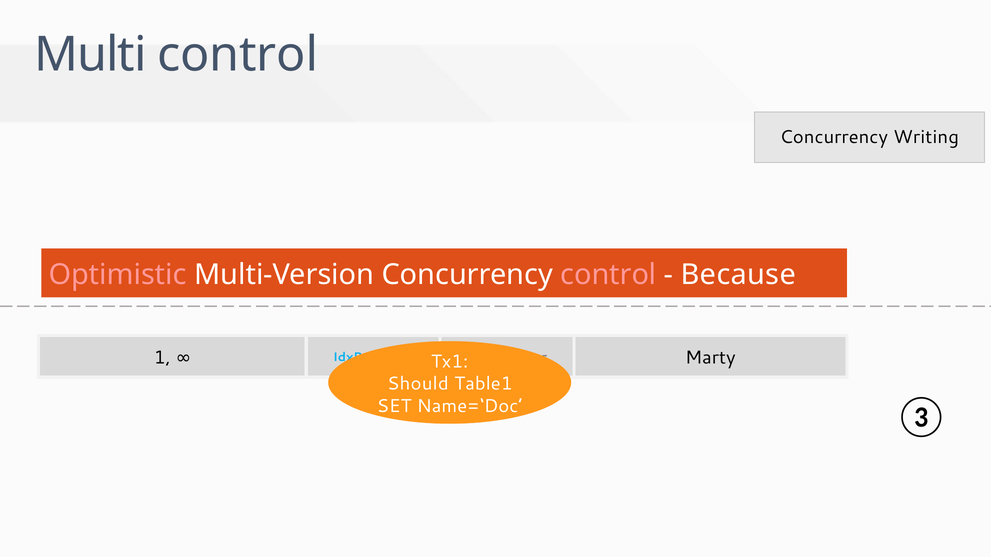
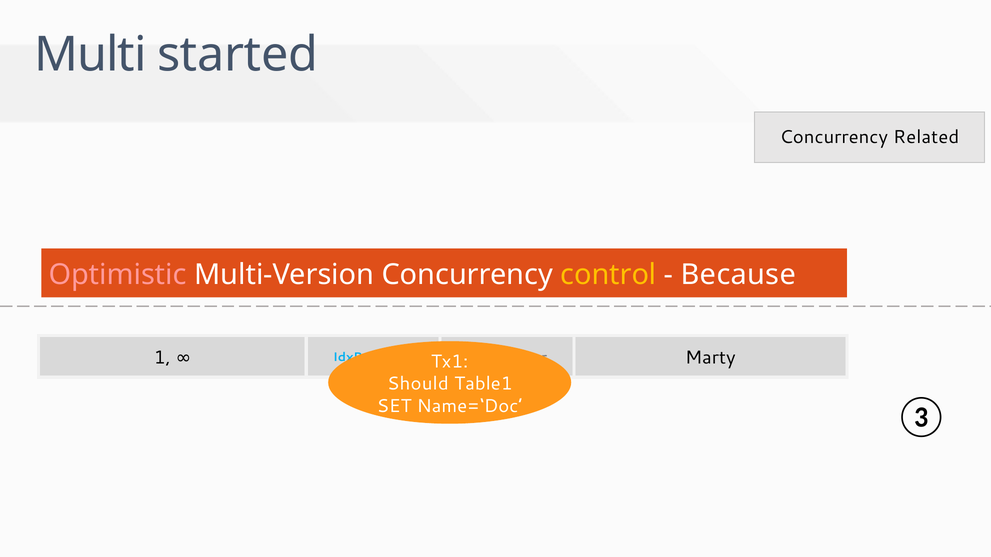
Multi control: control -> started
Writing: Writing -> Related
control at (608, 275) colour: pink -> yellow
